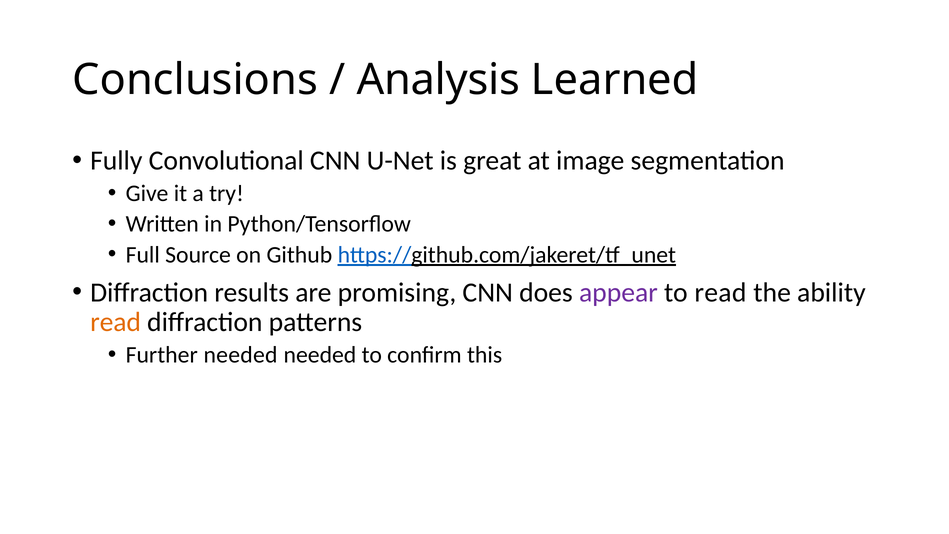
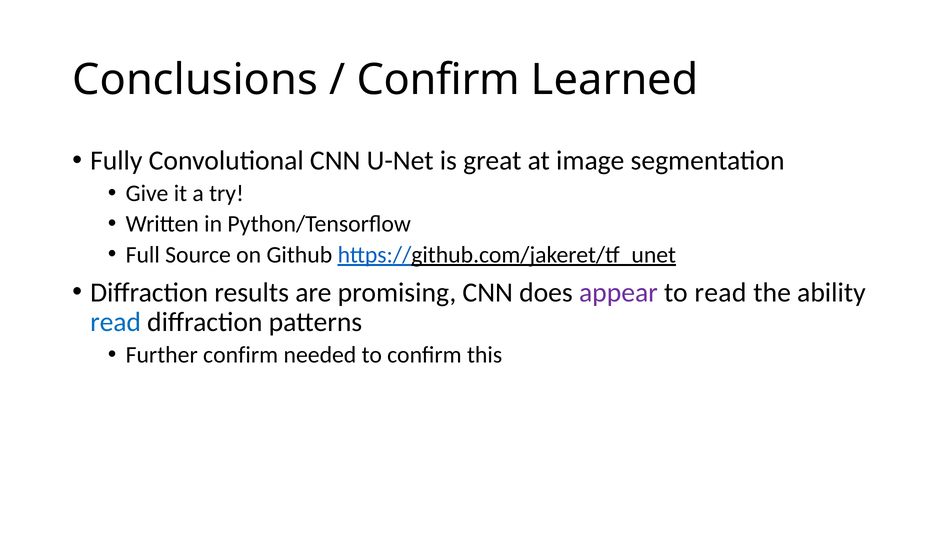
Analysis at (438, 80): Analysis -> Confirm
read at (116, 322) colour: orange -> blue
Further needed: needed -> confirm
